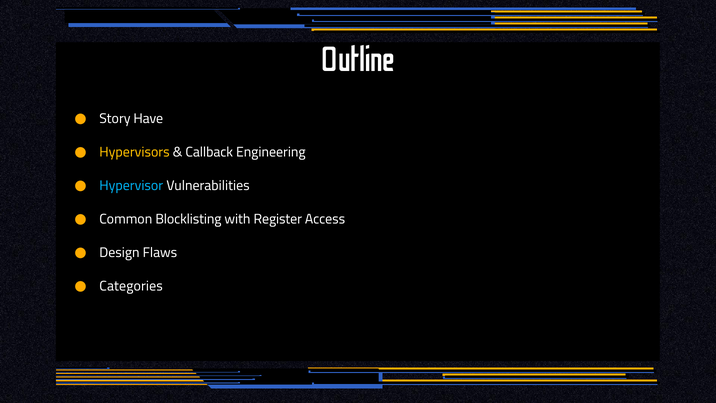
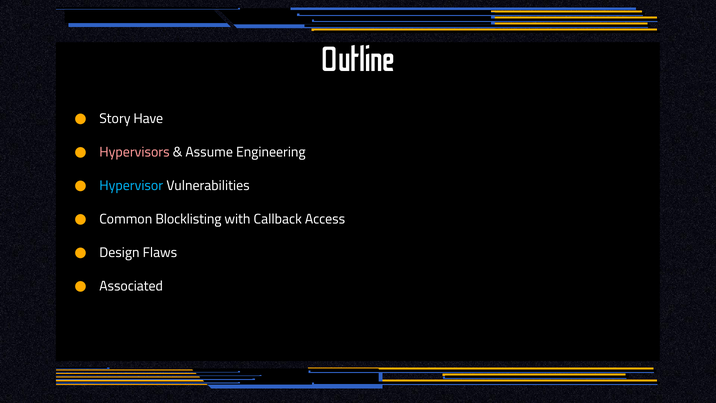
Hypervisors colour: yellow -> pink
Callback: Callback -> Assume
Register: Register -> Callback
Categories: Categories -> Associated
